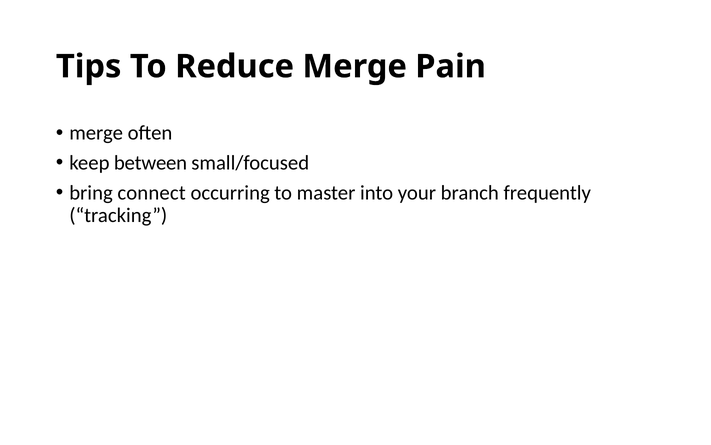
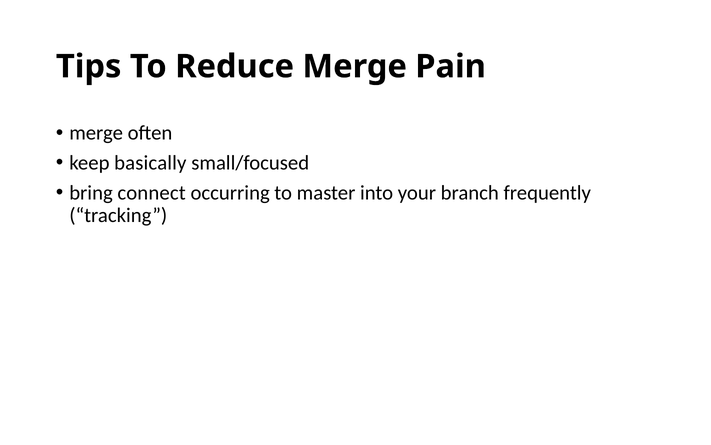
between: between -> basically
